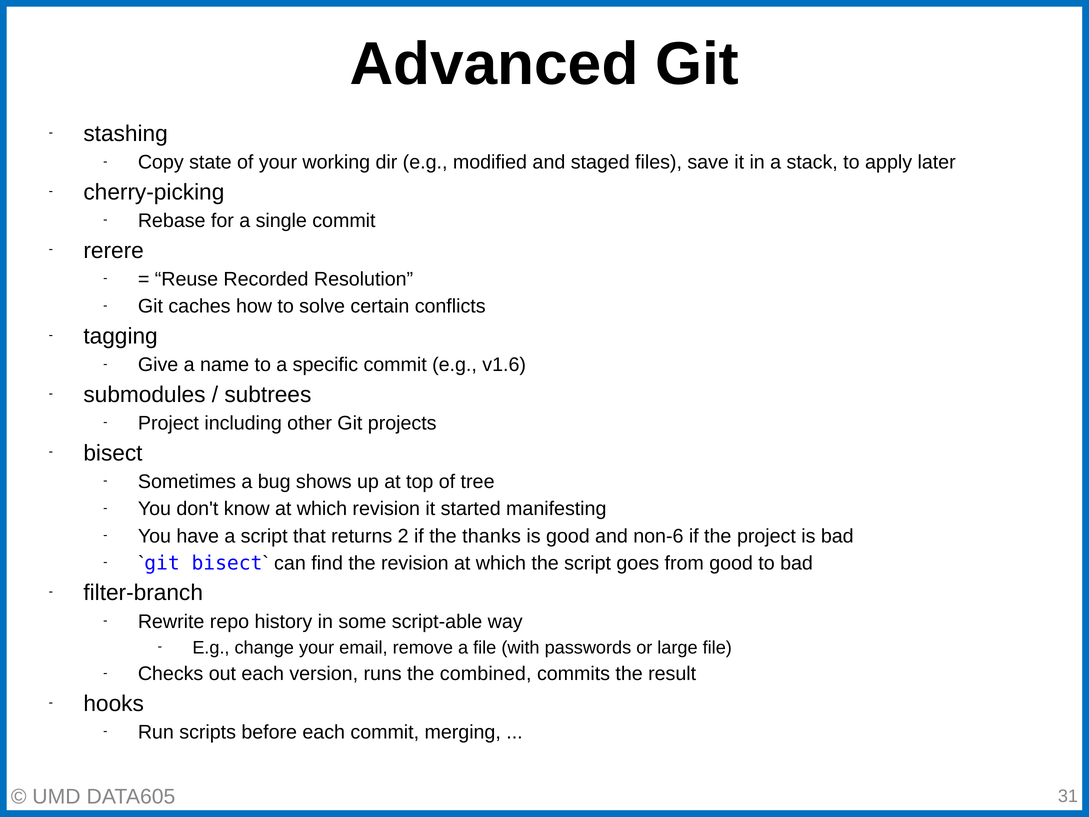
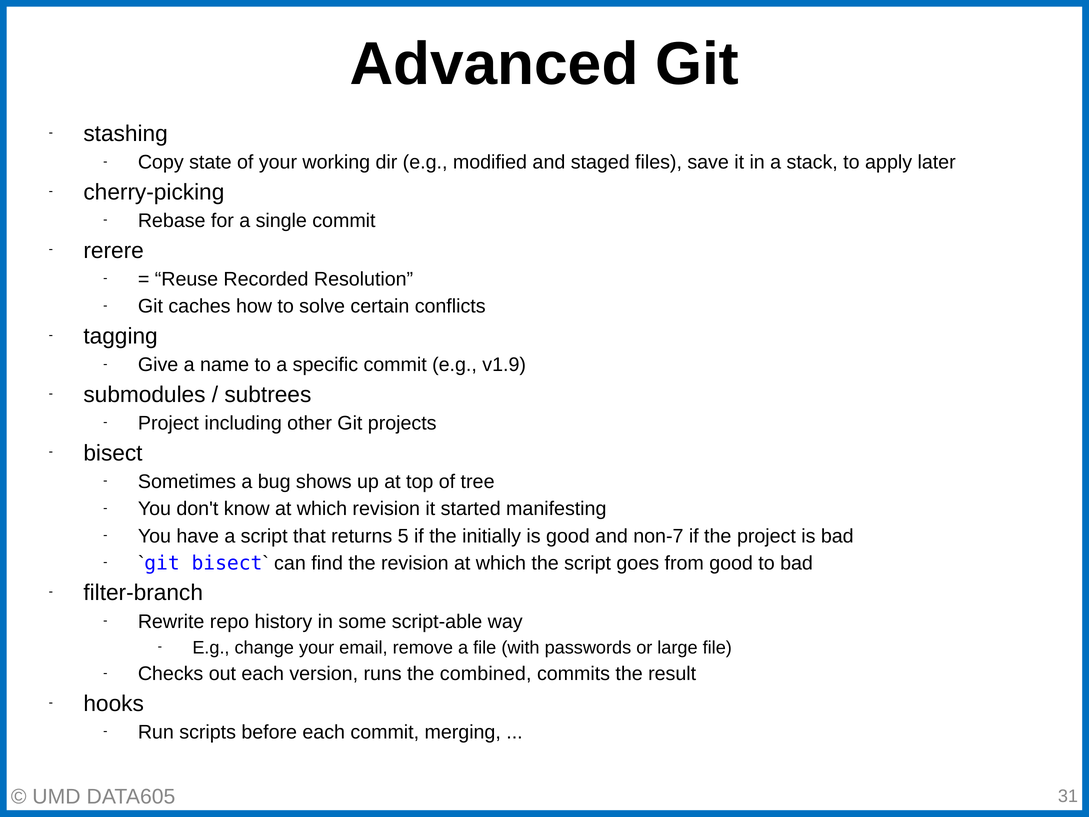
v1.6: v1.6 -> v1.9
2: 2 -> 5
thanks: thanks -> initially
non-6: non-6 -> non-7
